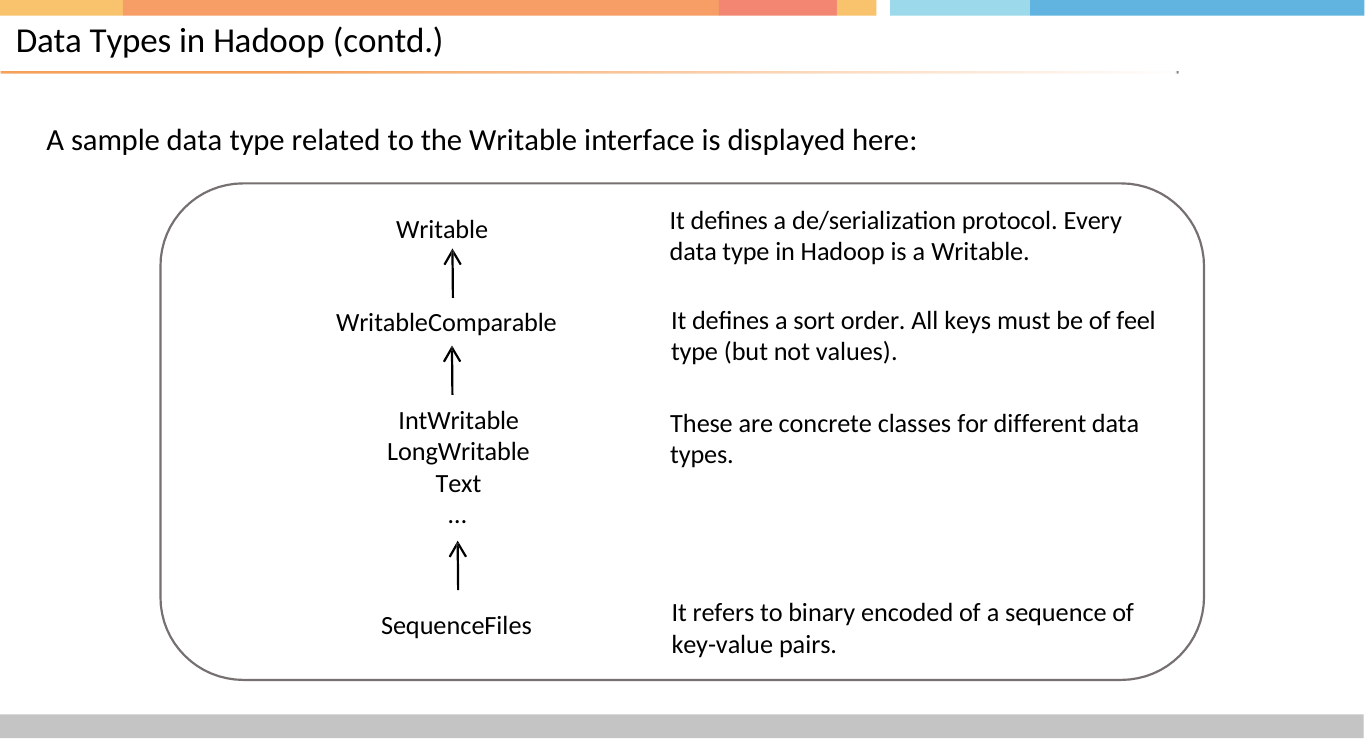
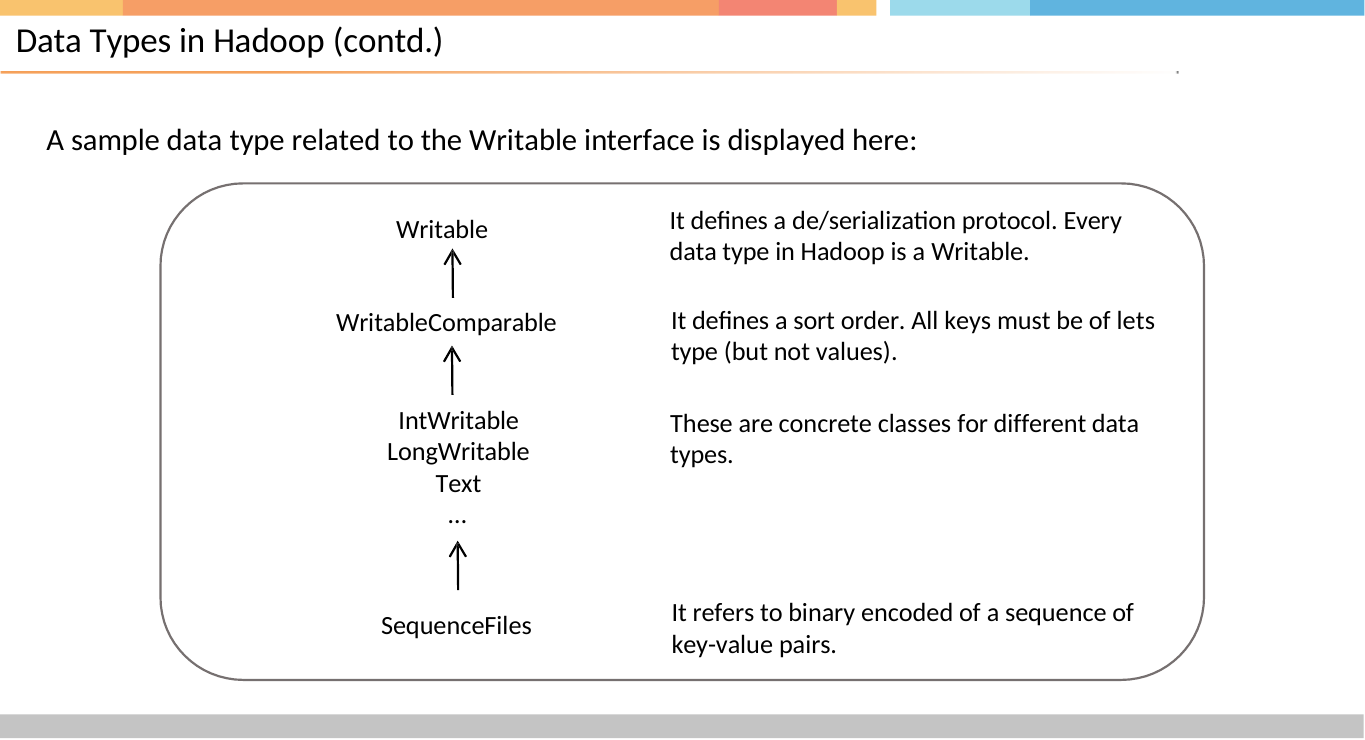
feel: feel -> lets
